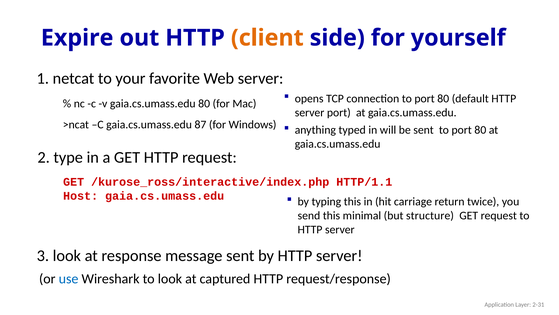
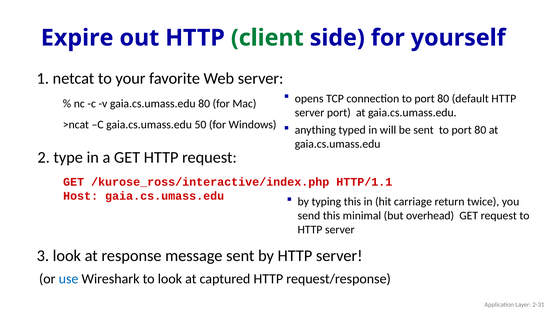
client colour: orange -> green
87: 87 -> 50
structure: structure -> overhead
